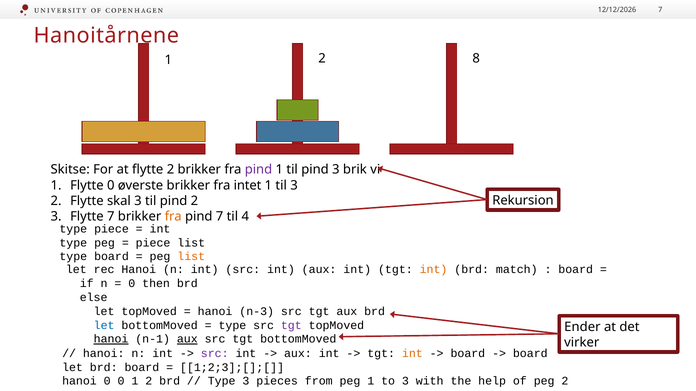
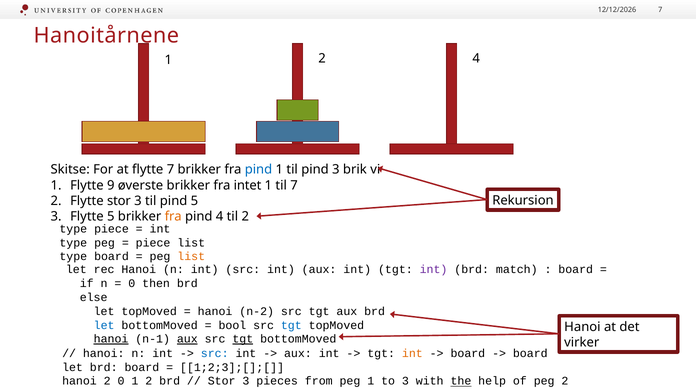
2 8: 8 -> 4
flytte 2: 2 -> 7
pind at (258, 170) colour: purple -> blue
Flytte 0: 0 -> 9
til 3: 3 -> 7
Flytte skal: skal -> stor
pind 2: 2 -> 5
Flytte 7: 7 -> 5
pind 7: 7 -> 4
til 4: 4 -> 2
int at (434, 270) colour: orange -> purple
n-3: n-3 -> n-2
type at (232, 326): type -> bool
tgt at (291, 326) colour: purple -> blue
Ender at (582, 327): Ender -> Hanoi
tgt at (243, 340) underline: none -> present
src at (215, 354) colour: purple -> blue
hanoi 0: 0 -> 2
Type at (222, 382): Type -> Stor
the underline: none -> present
